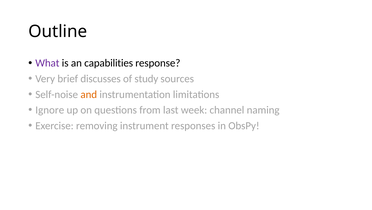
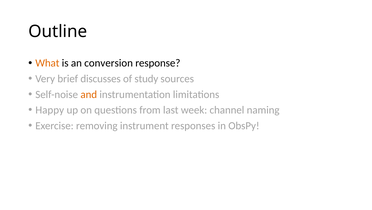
What colour: purple -> orange
capabilities: capabilities -> conversion
Ignore: Ignore -> Happy
